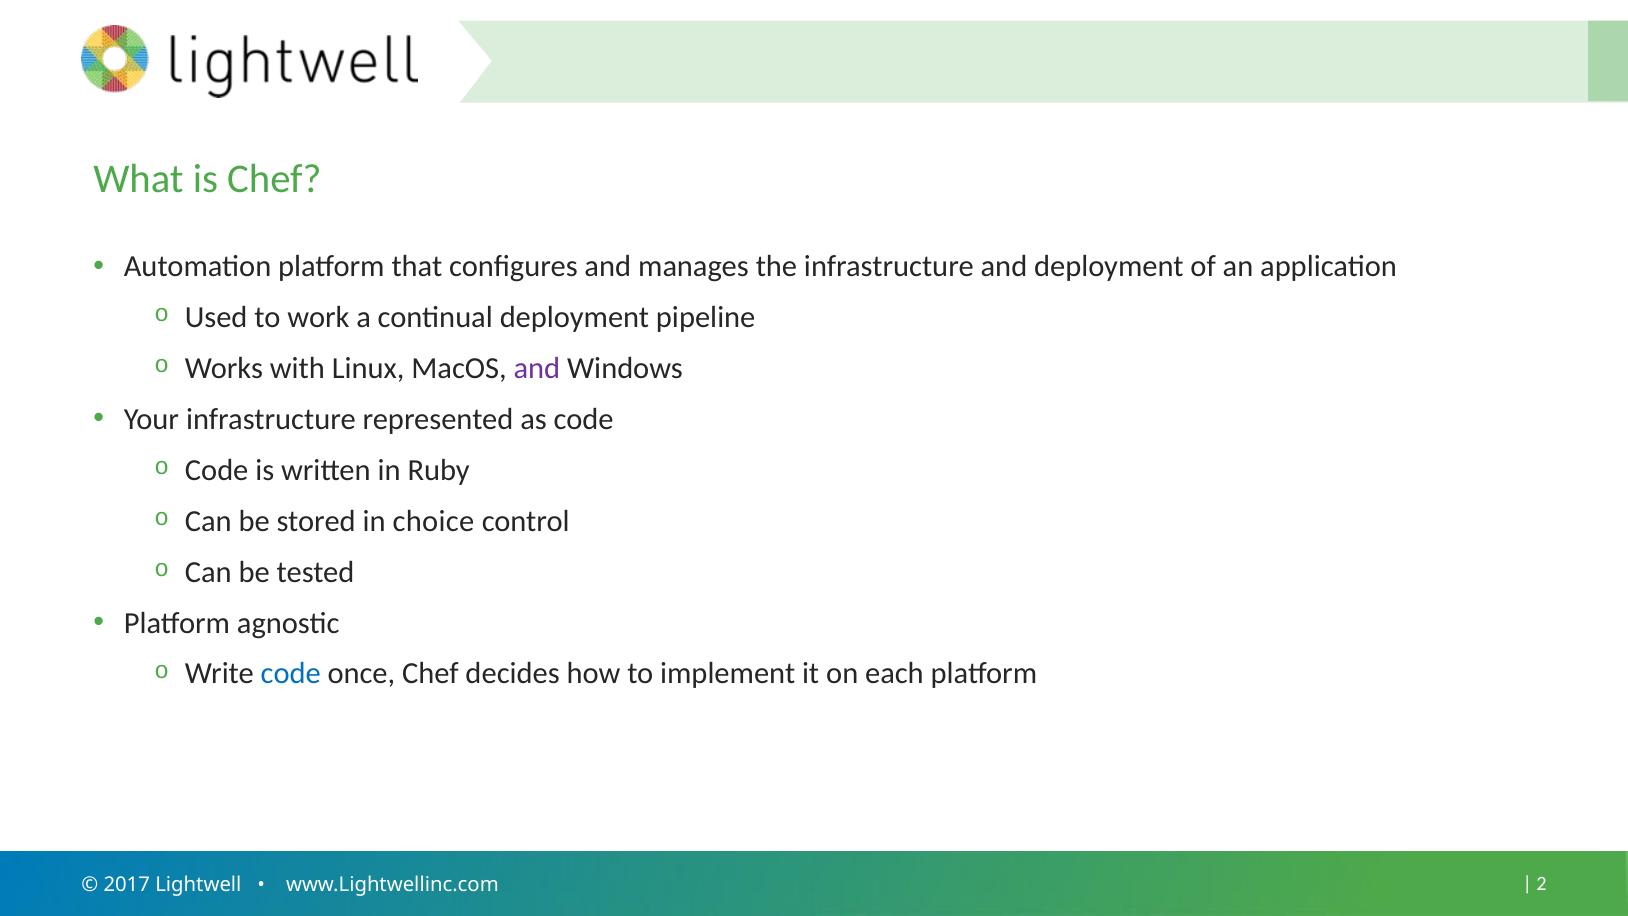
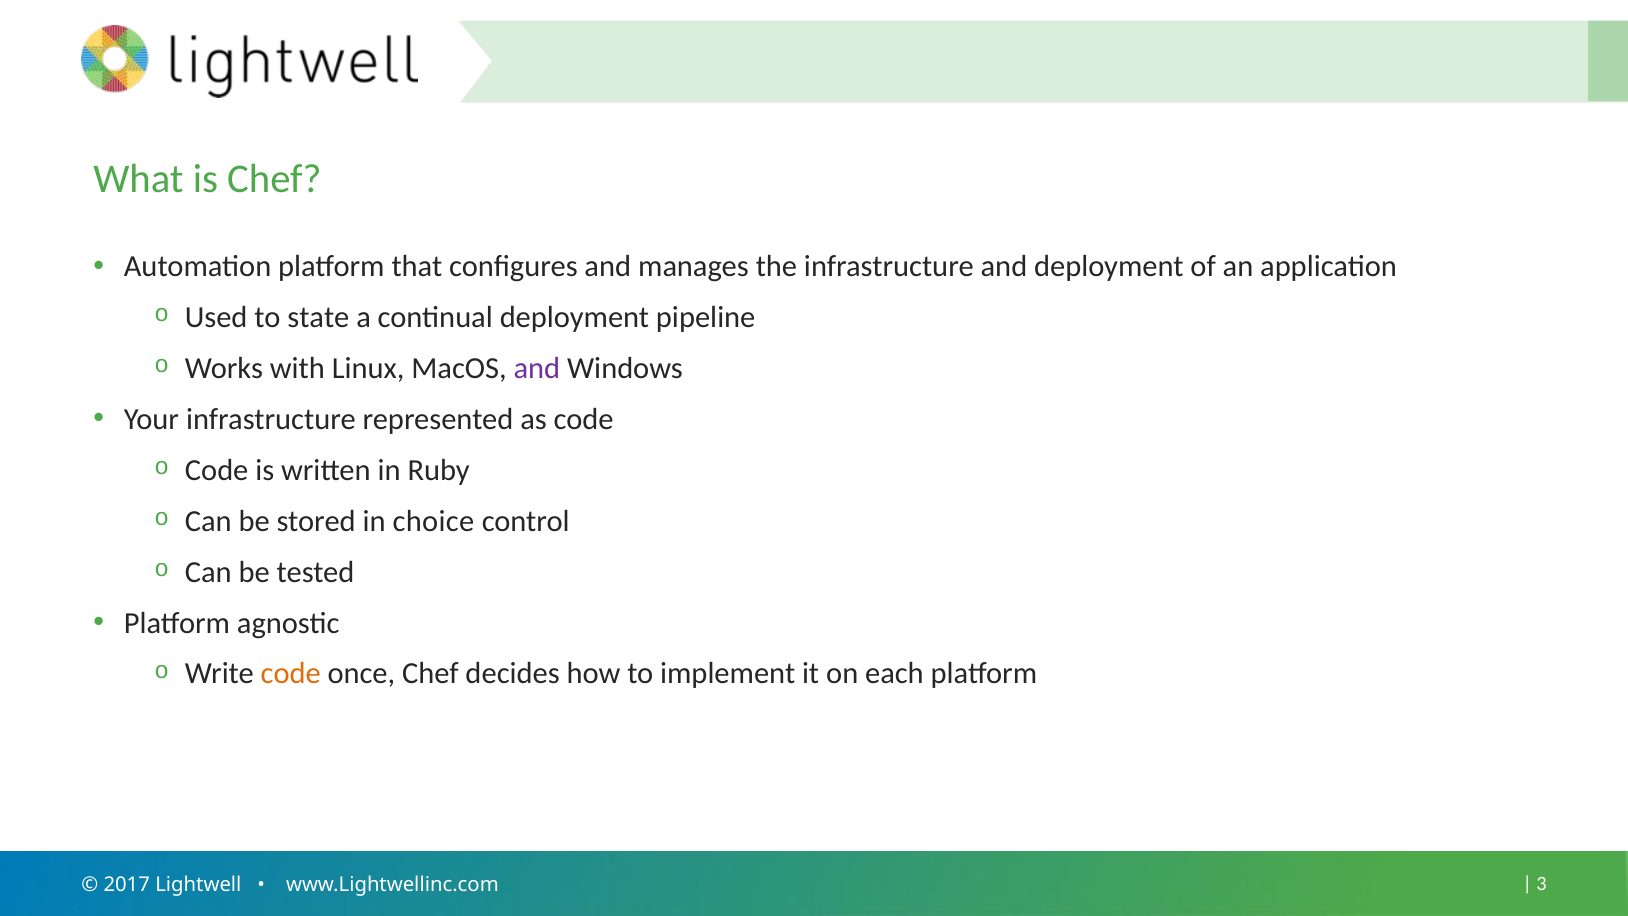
work: work -> state
code at (291, 674) colour: blue -> orange
2: 2 -> 3
